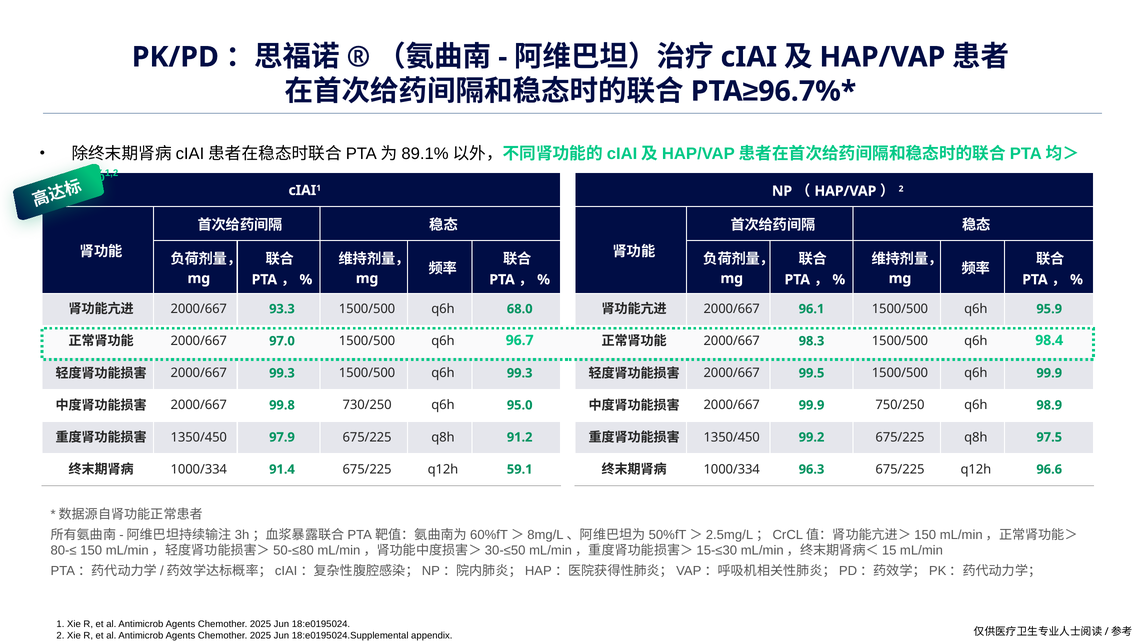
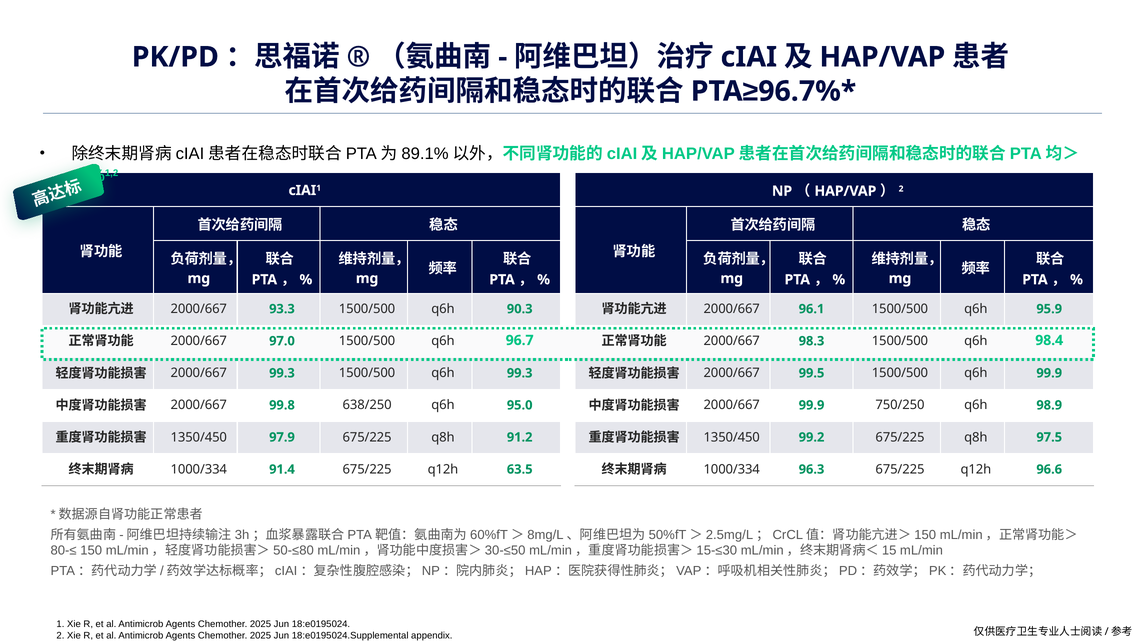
68.0: 68.0 -> 90.3
730/250: 730/250 -> 638/250
59.1: 59.1 -> 63.5
